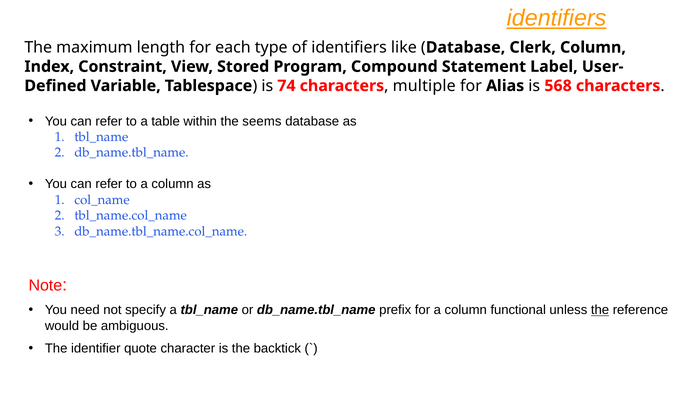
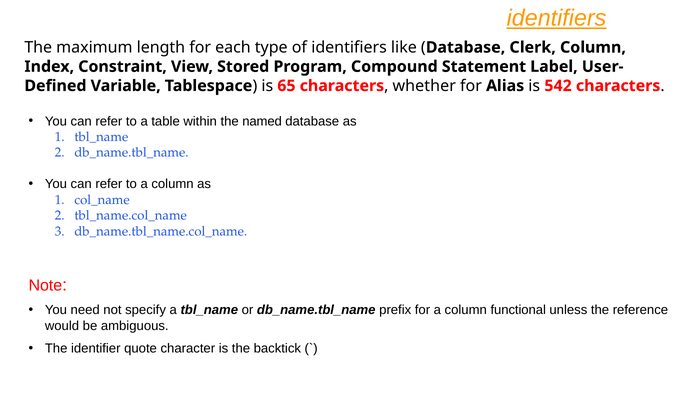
74: 74 -> 65
multiple: multiple -> whether
568: 568 -> 542
seems: seems -> named
the at (600, 310) underline: present -> none
